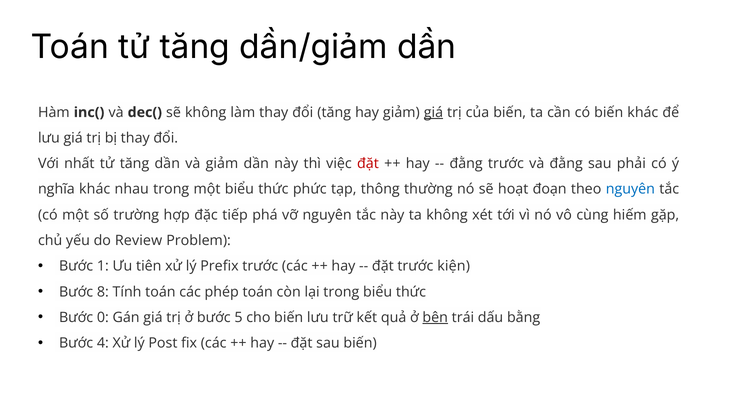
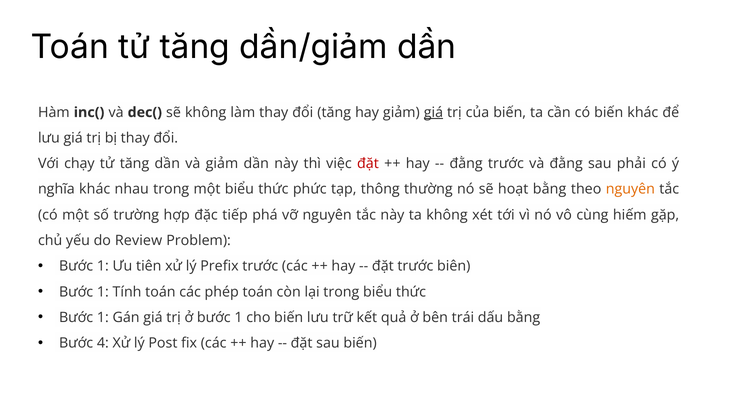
nhất: nhất -> chạy
hoạt đoạn: đoạn -> bằng
nguyên at (630, 189) colour: blue -> orange
kiện: kiện -> biên
8 at (103, 292): 8 -> 1
0 at (103, 318): 0 -> 1
ở bước 5: 5 -> 1
bên underline: present -> none
